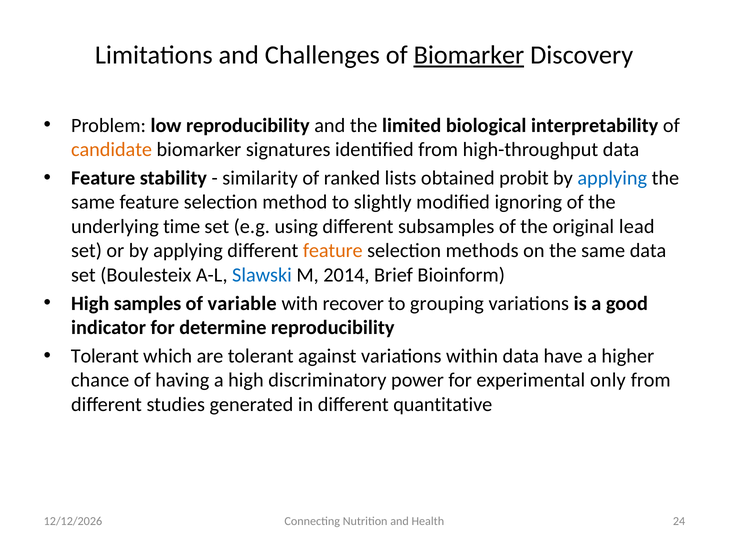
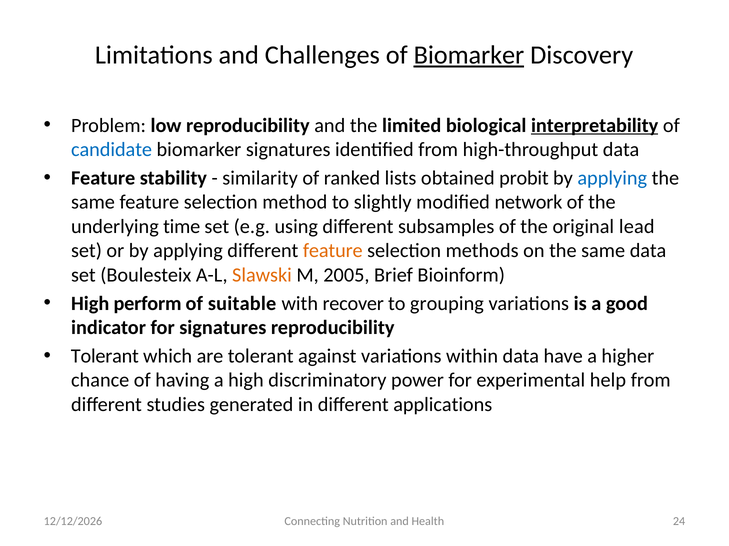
interpretability underline: none -> present
candidate colour: orange -> blue
ignoring: ignoring -> network
Slawski colour: blue -> orange
2014: 2014 -> 2005
samples: samples -> perform
variable: variable -> suitable
for determine: determine -> signatures
only: only -> help
quantitative: quantitative -> applications
